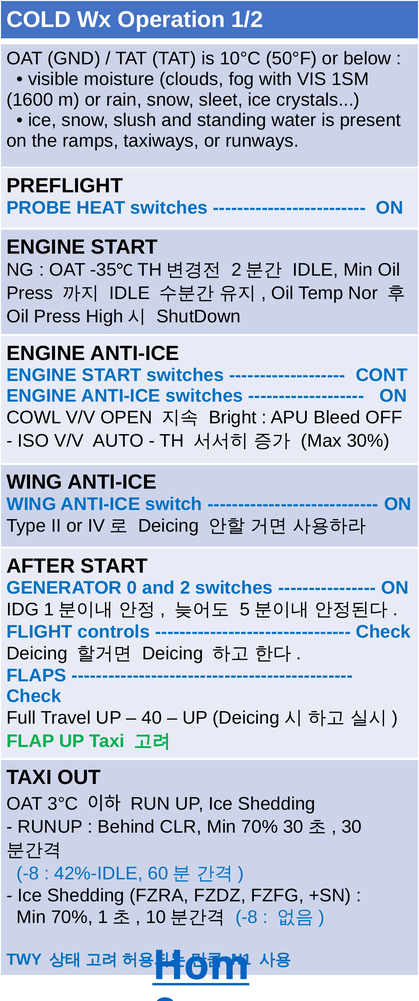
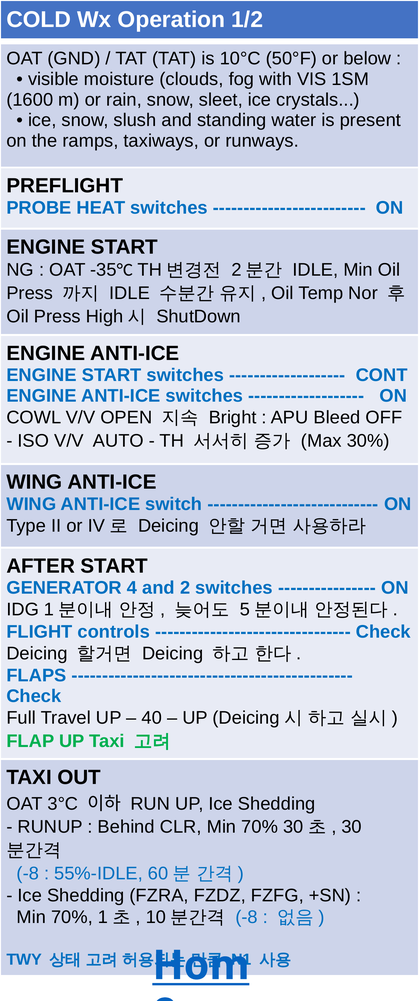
0: 0 -> 4
42%-IDLE: 42%-IDLE -> 55%-IDLE
